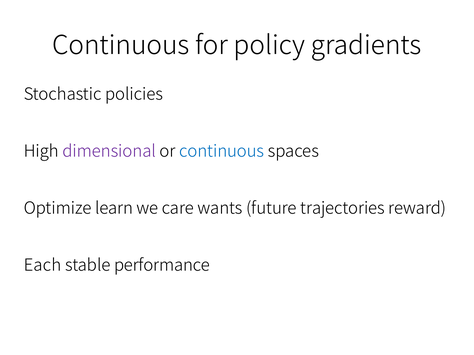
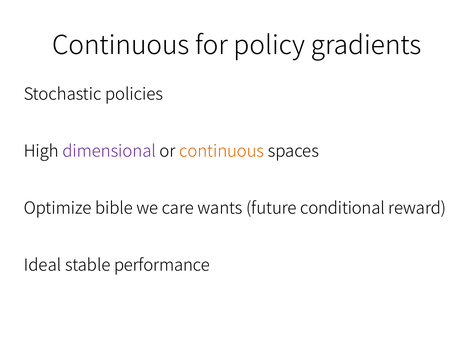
continuous at (222, 151) colour: blue -> orange
learn: learn -> bible
trajectories: trajectories -> conditional
Each: Each -> Ideal
